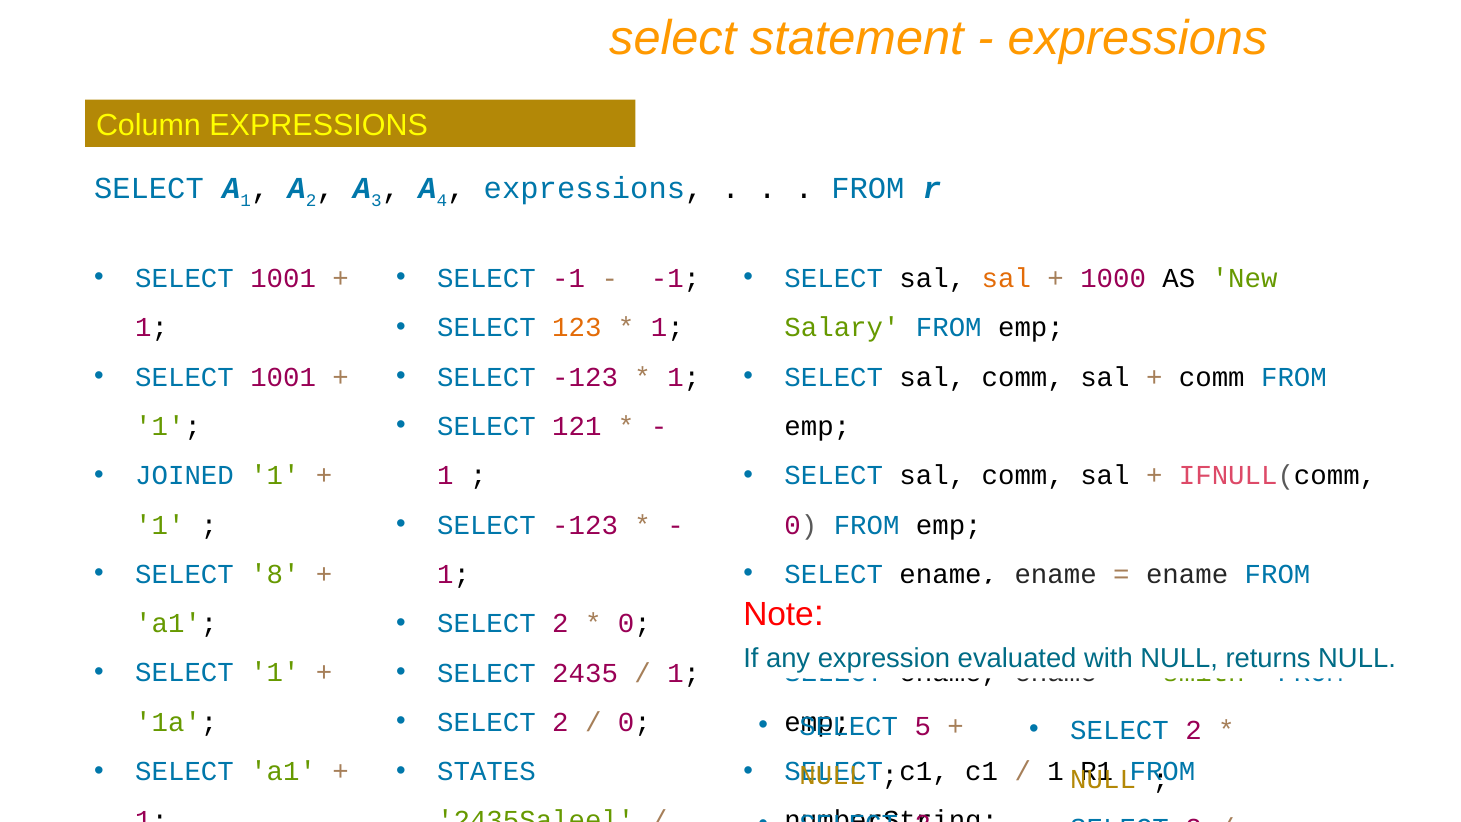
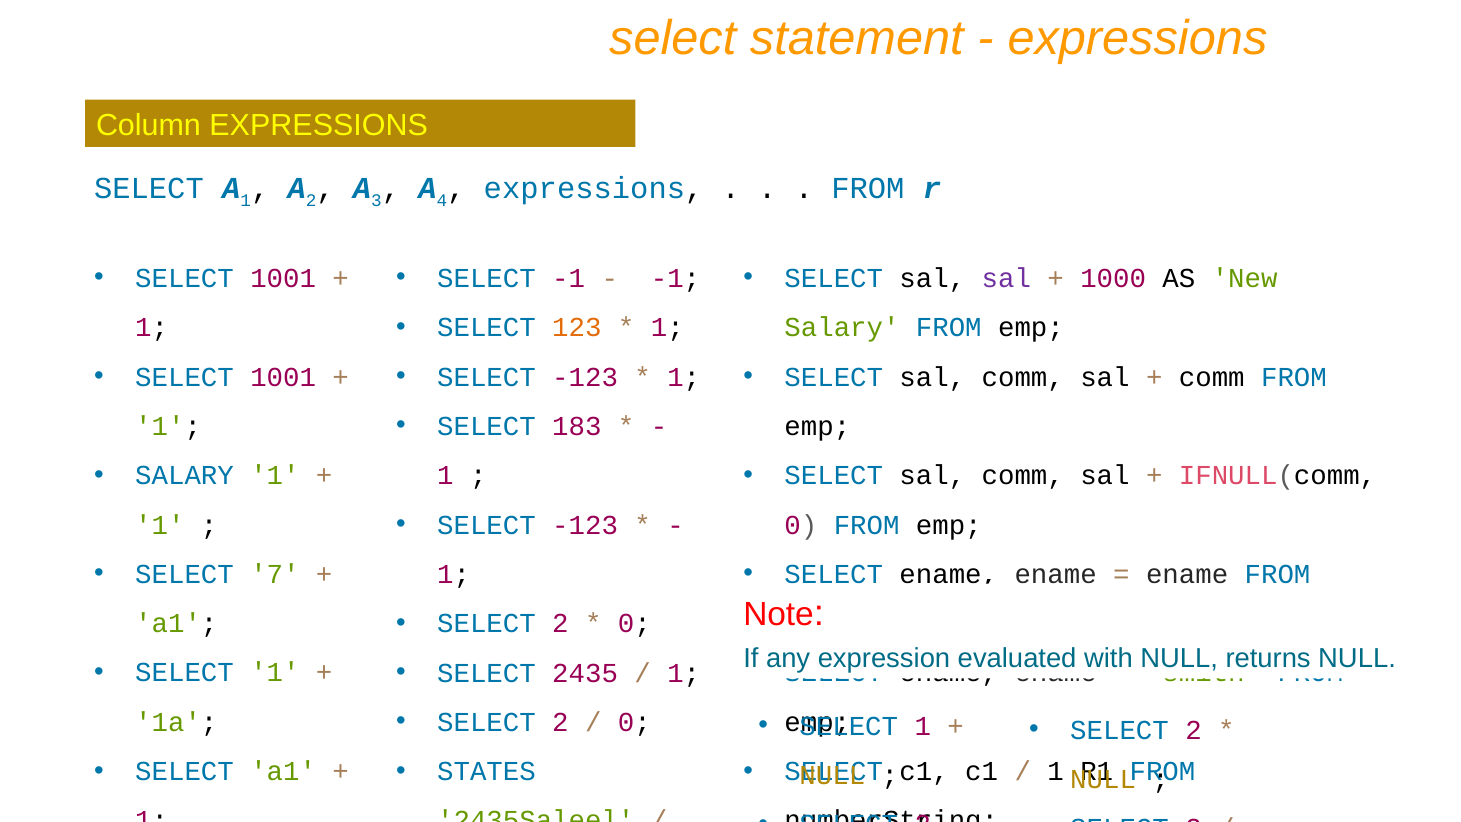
sal at (1006, 278) colour: orange -> purple
121: 121 -> 183
JOINED at (185, 476): JOINED -> SALARY
8: 8 -> 7
5 at (923, 726): 5 -> 1
